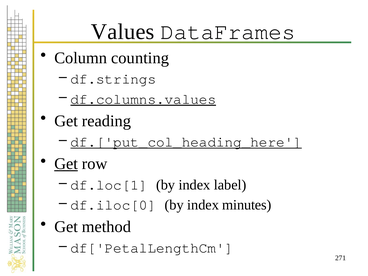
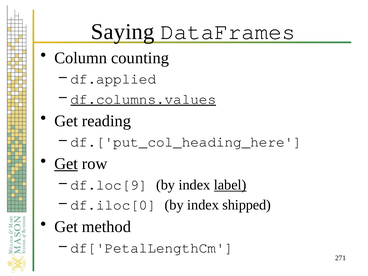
Values: Values -> Saying
df.strings: df.strings -> df.applied
df.['put_col_heading_here underline: present -> none
df.loc[1: df.loc[1 -> df.loc[9
label underline: none -> present
minutes: minutes -> shipped
